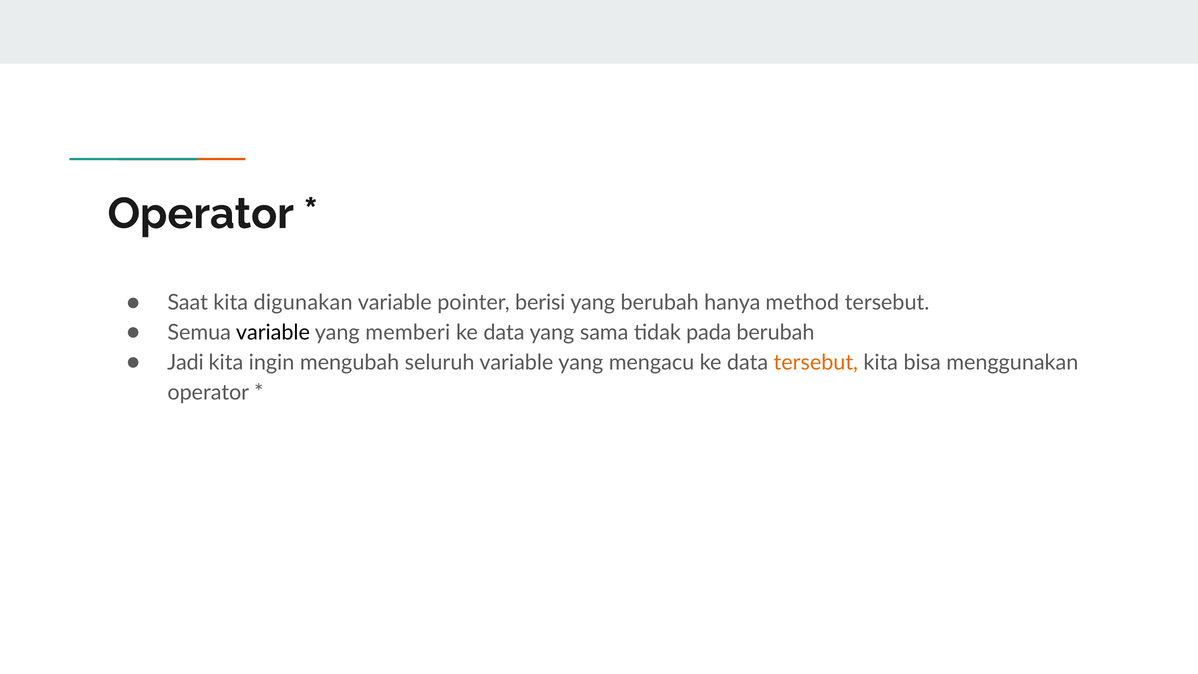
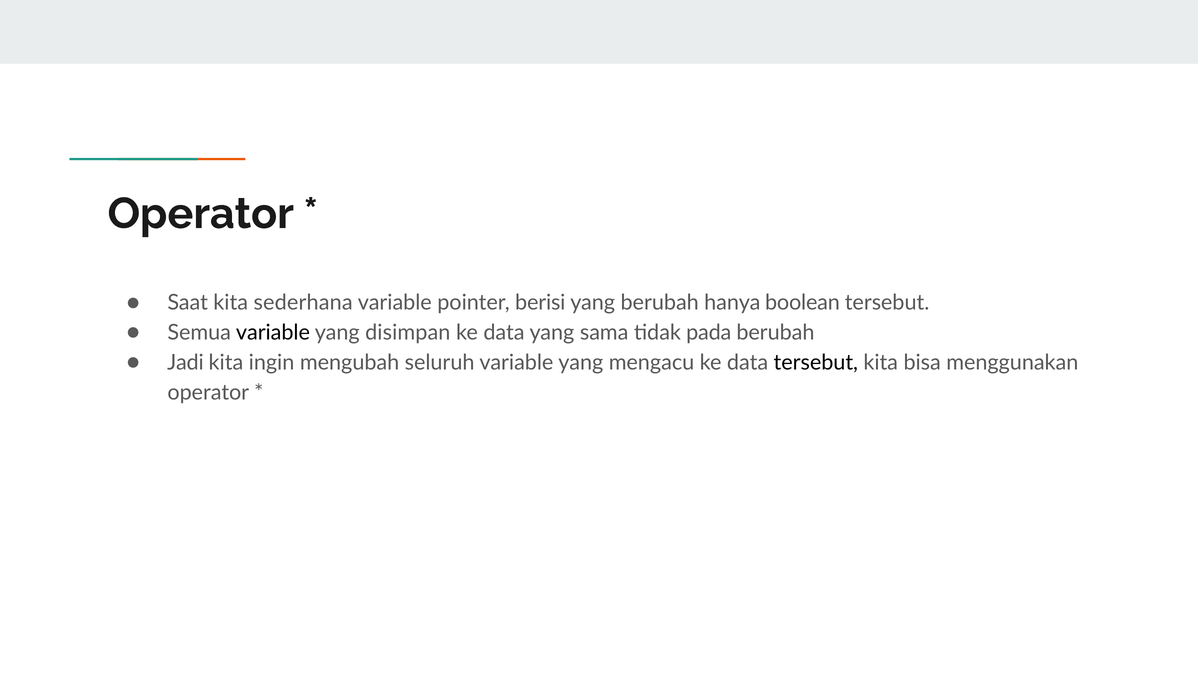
digunakan: digunakan -> sederhana
method: method -> boolean
memberi: memberi -> disimpan
tersebut at (816, 362) colour: orange -> black
